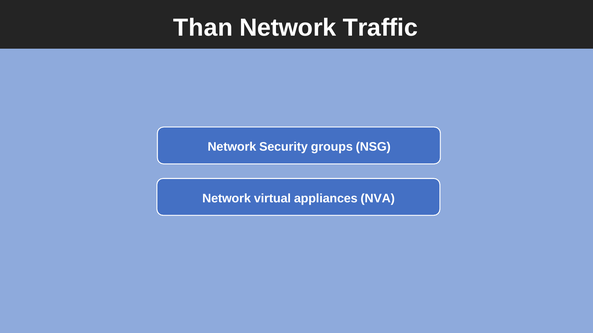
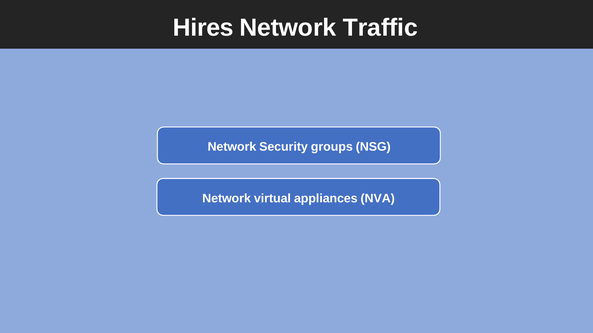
Than: Than -> Hires
